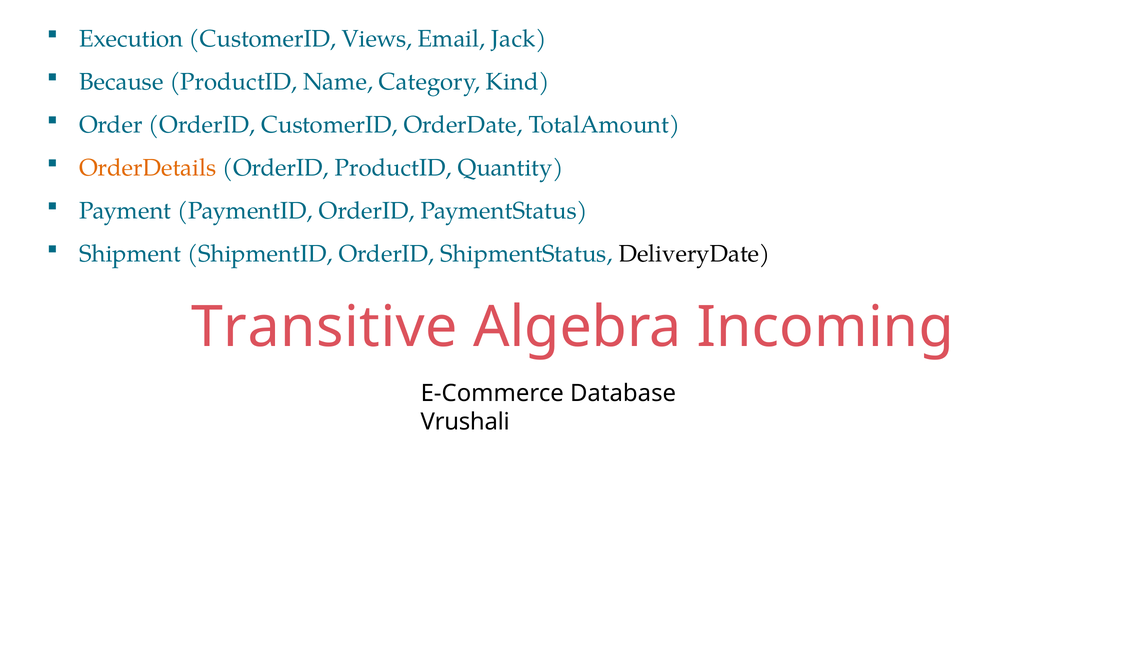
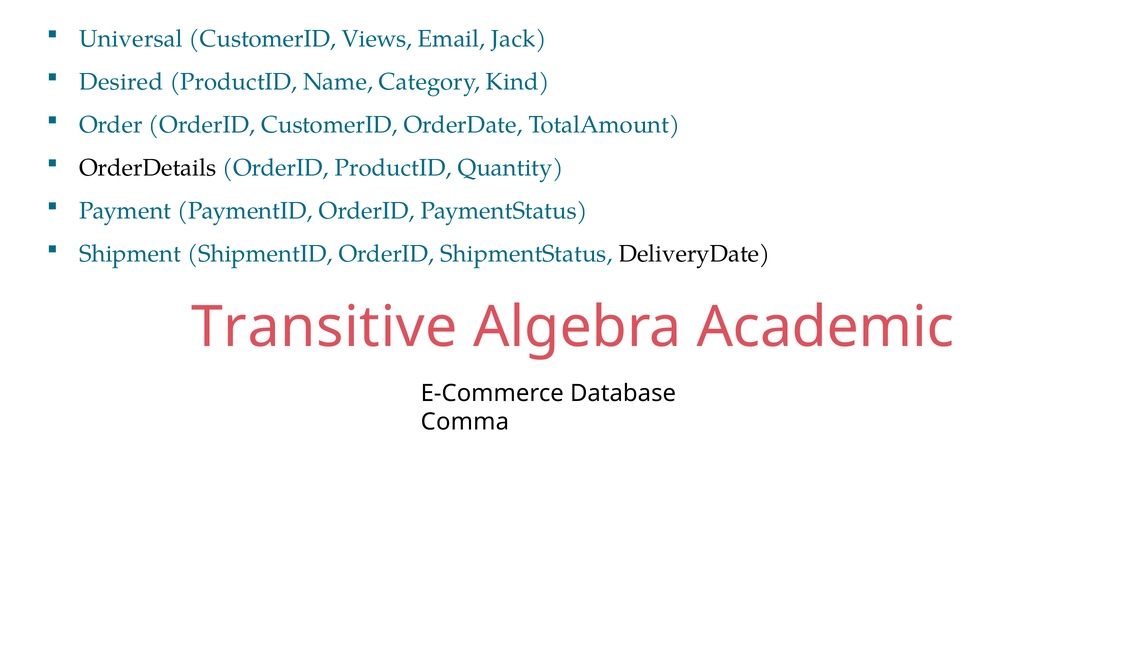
Execution: Execution -> Universal
Because: Because -> Desired
OrderDetails colour: orange -> black
Incoming: Incoming -> Academic
Vrushali: Vrushali -> Comma
